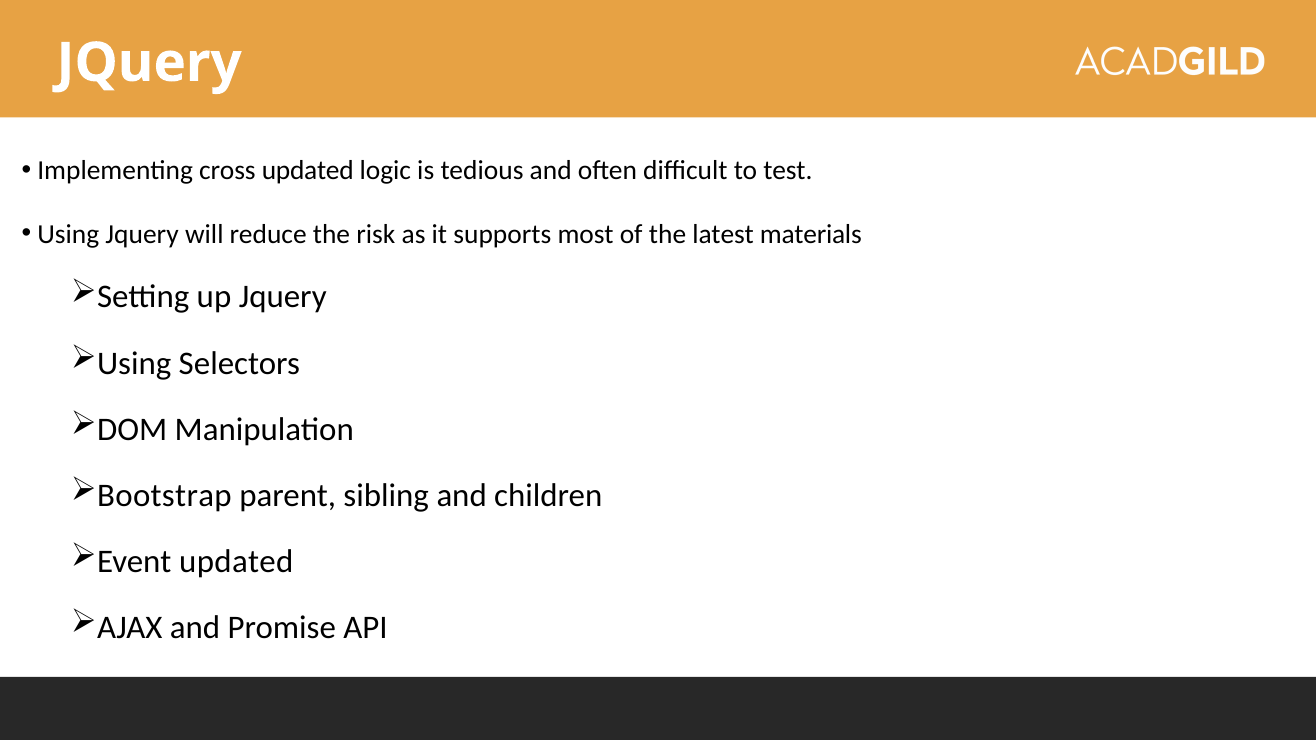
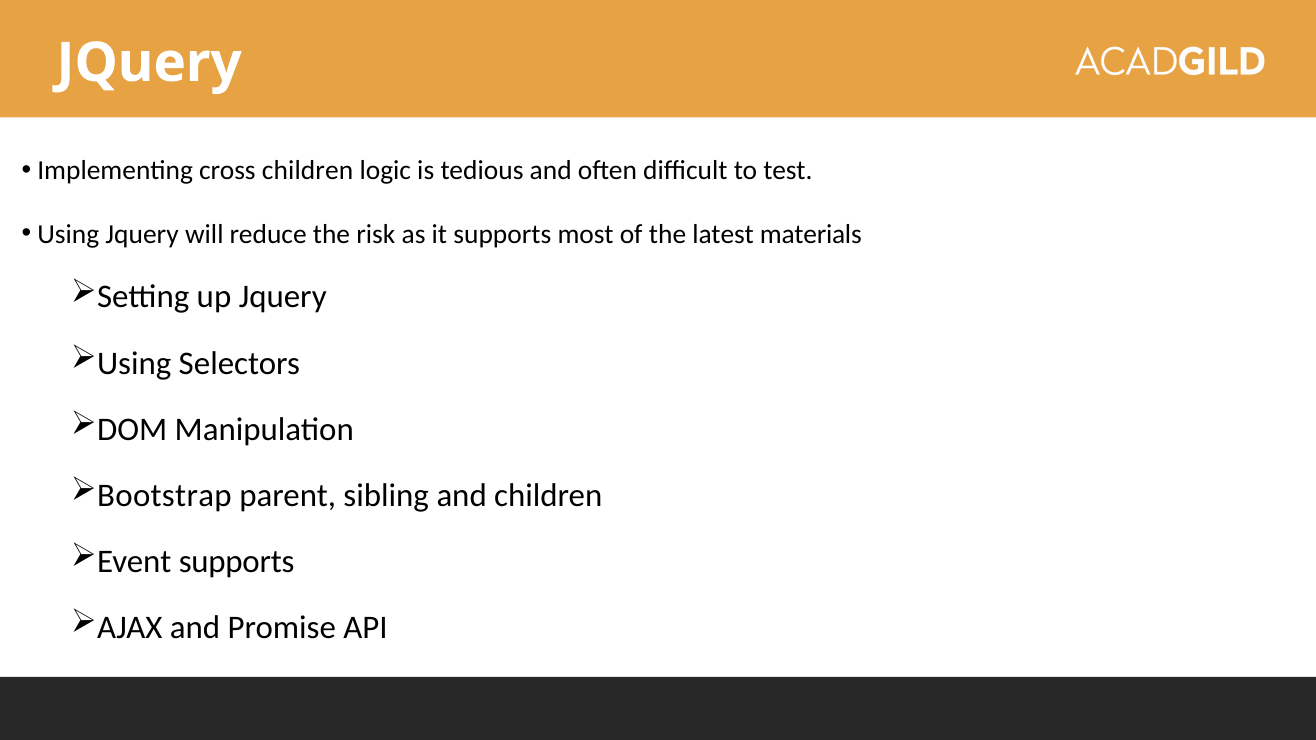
cross updated: updated -> children
Event updated: updated -> supports
